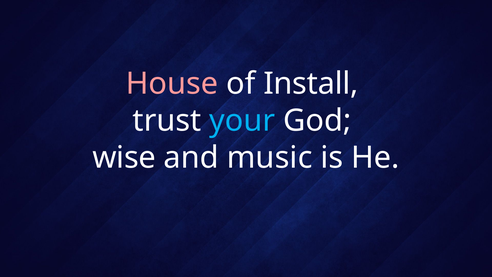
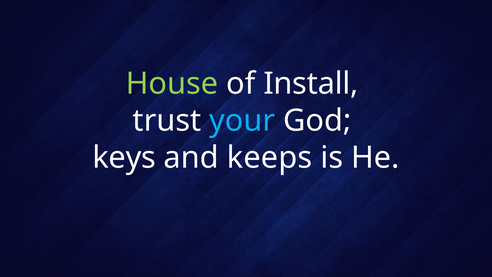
House colour: pink -> light green
wise: wise -> keys
music: music -> keeps
